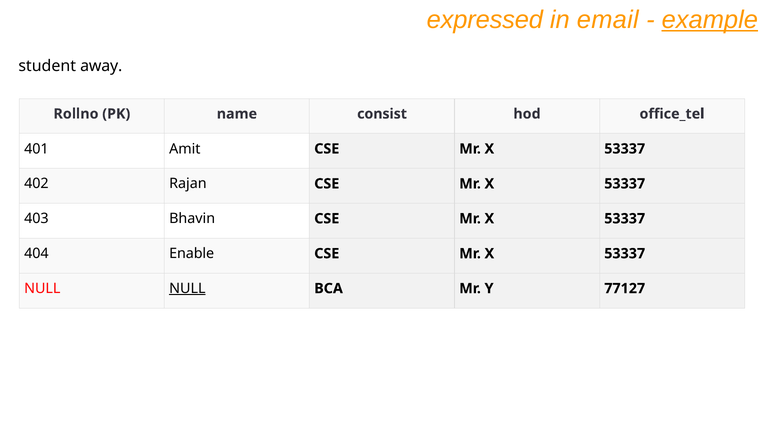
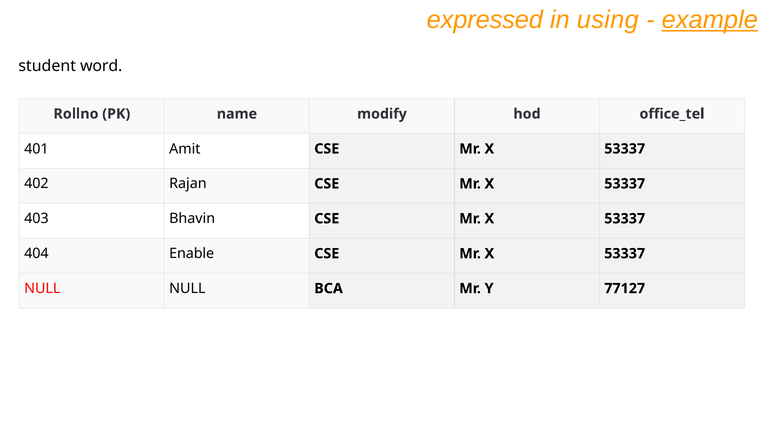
email: email -> using
away: away -> word
consist: consist -> modify
NULL at (187, 288) underline: present -> none
